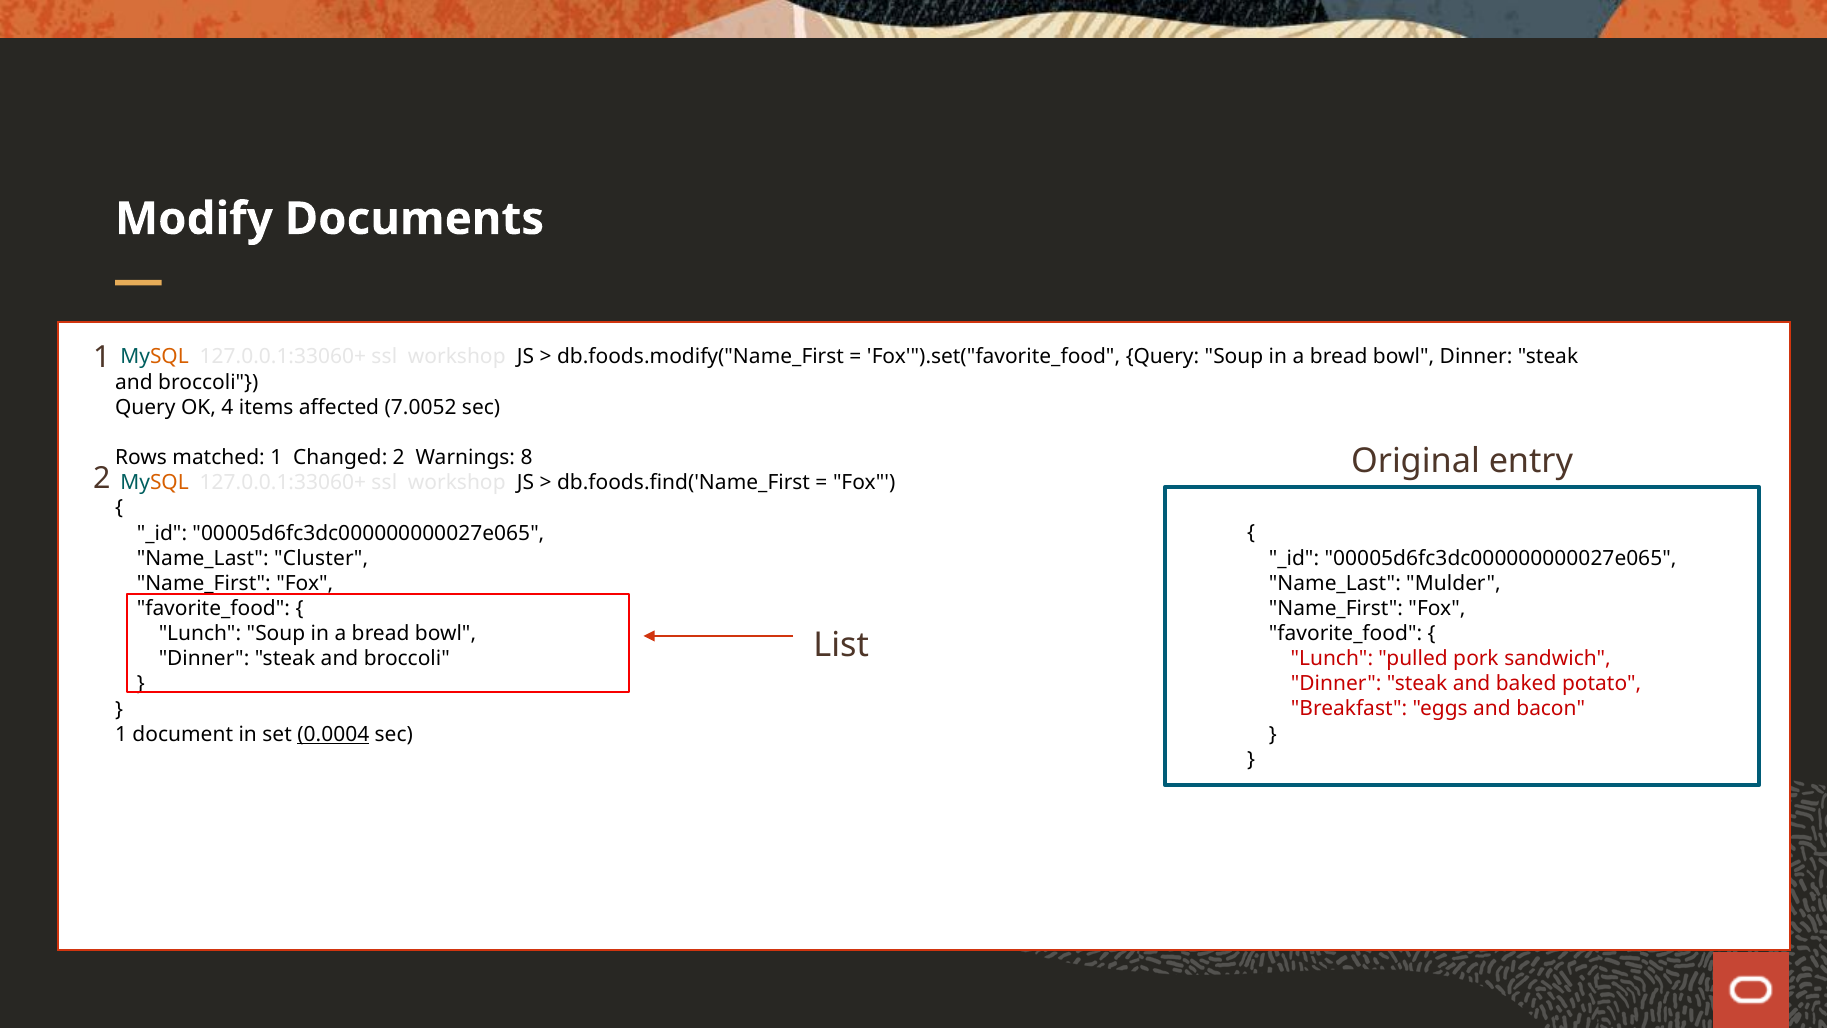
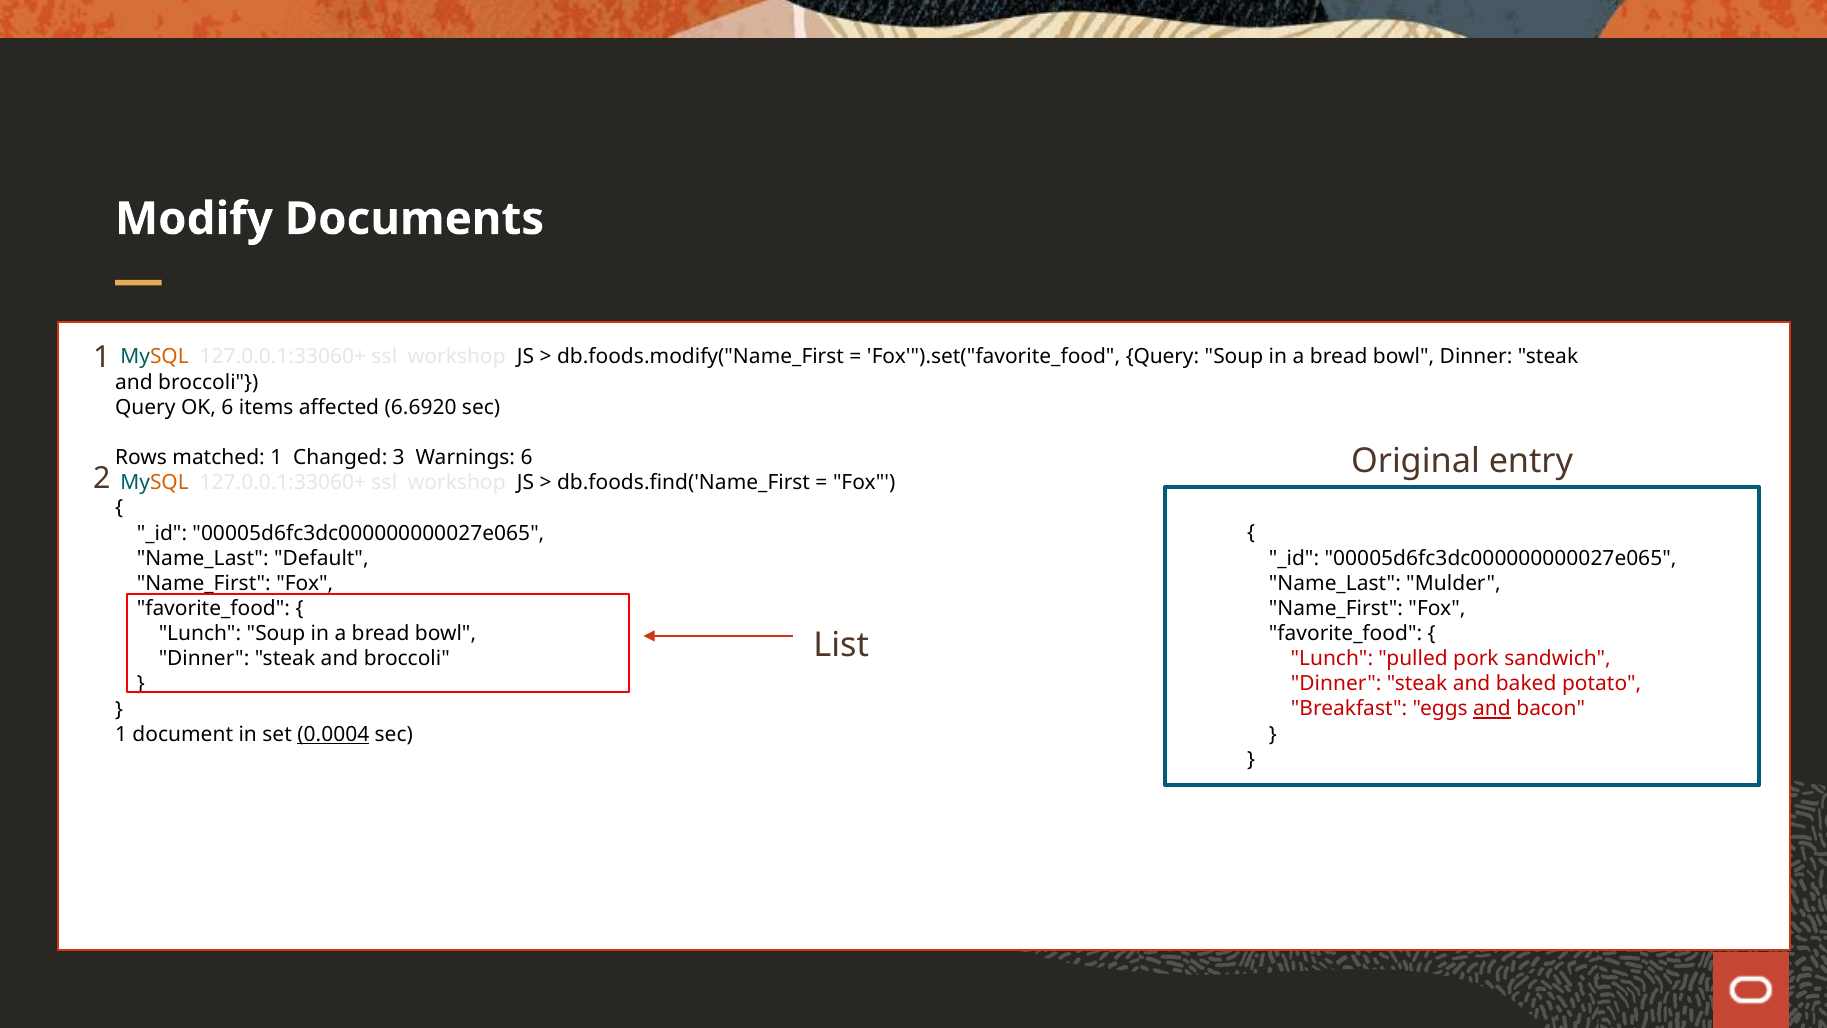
OK 4: 4 -> 6
7.0052: 7.0052 -> 6.6920
Changed 2: 2 -> 3
Warnings 8: 8 -> 6
Cluster: Cluster -> Default
and at (1492, 709) underline: none -> present
